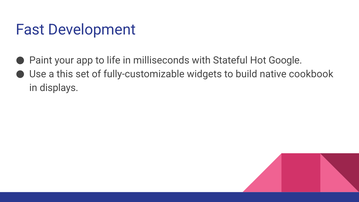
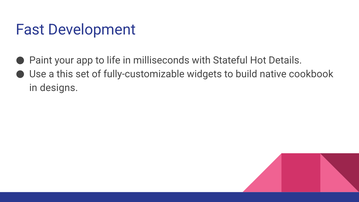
Google: Google -> Details
displays: displays -> designs
